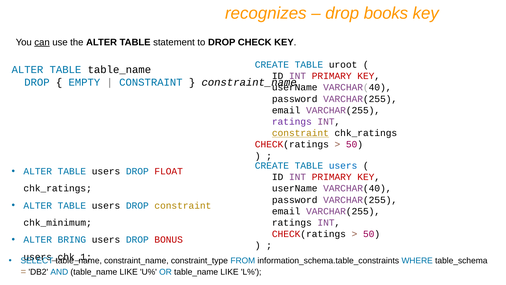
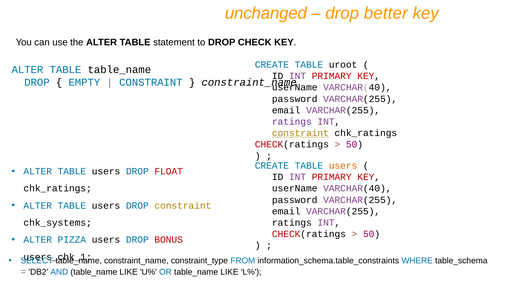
recognizes: recognizes -> unchanged
books: books -> better
can underline: present -> none
users at (343, 165) colour: blue -> orange
chk_minimum: chk_minimum -> chk_systems
BRING: BRING -> PIZZA
